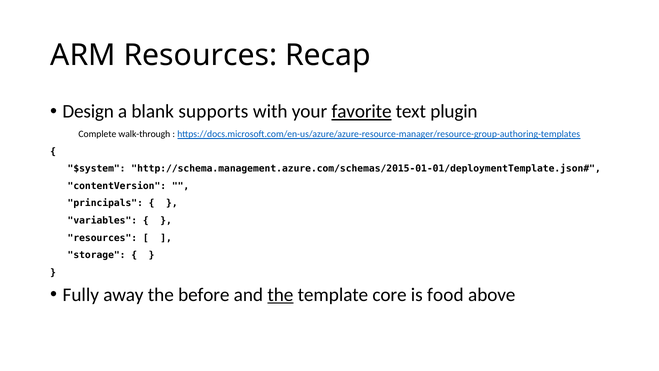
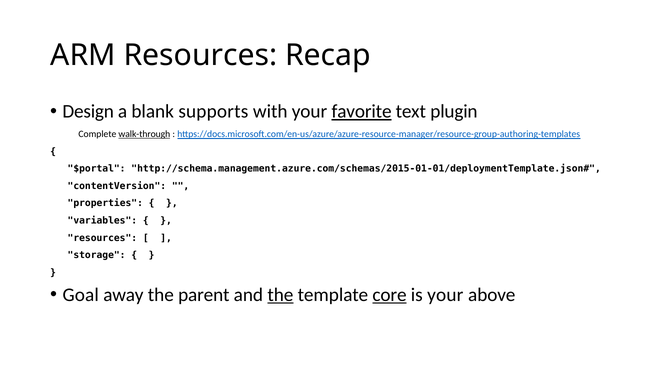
walk-through underline: none -> present
$system: $system -> $portal
principals: principals -> properties
Fully: Fully -> Goal
before: before -> parent
core underline: none -> present
is food: food -> your
